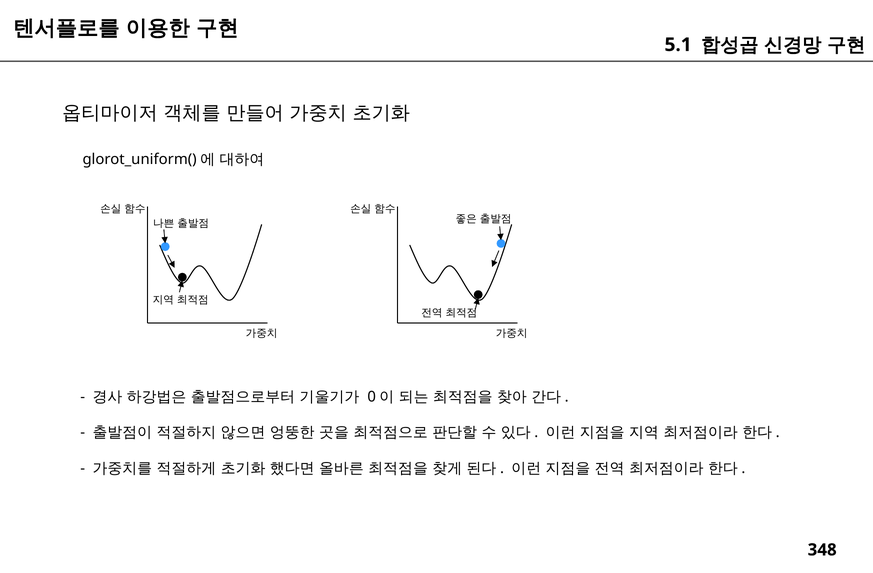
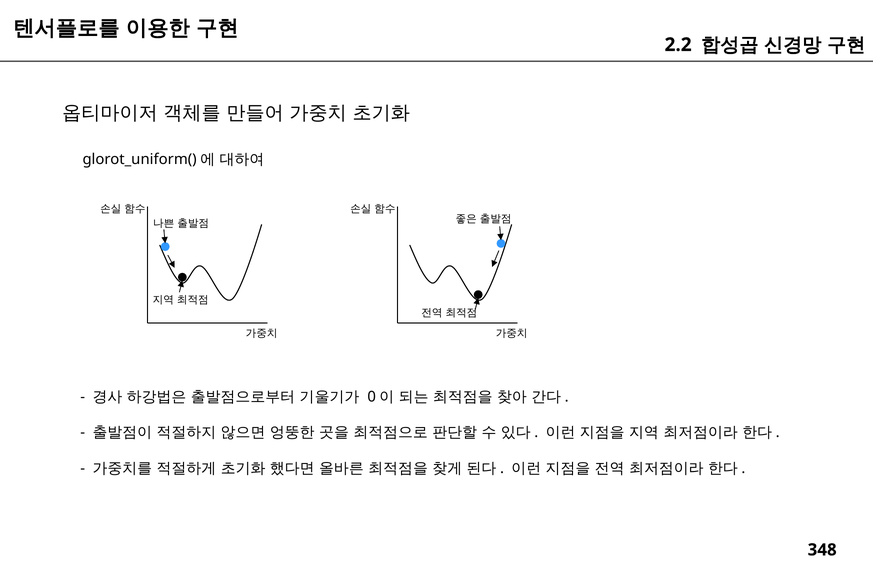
5.1: 5.1 -> 2.2
